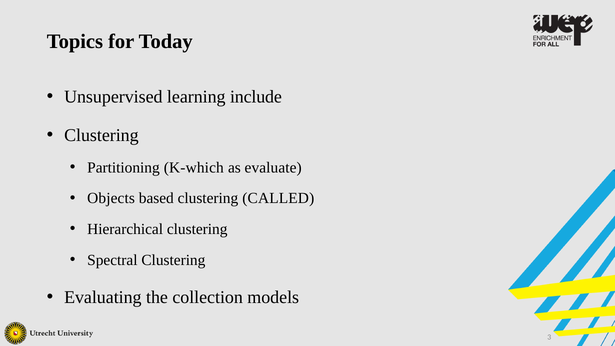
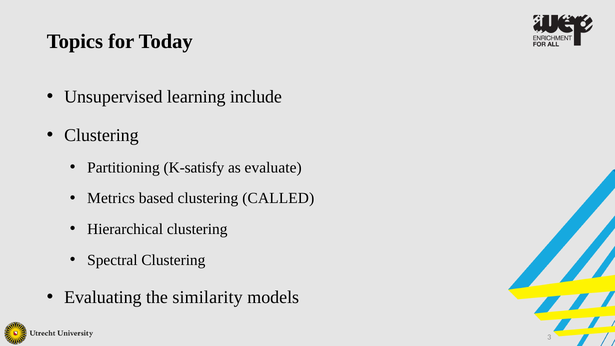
K-which: K-which -> K-satisfy
Objects: Objects -> Metrics
collection: collection -> similarity
